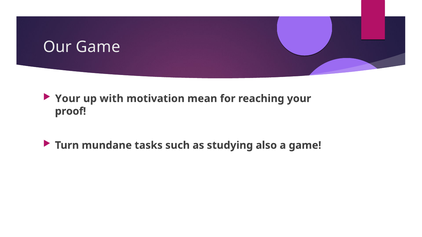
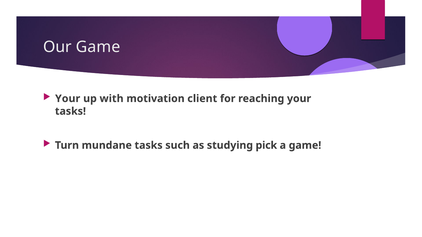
mean: mean -> client
proof at (70, 111): proof -> tasks
also: also -> pick
